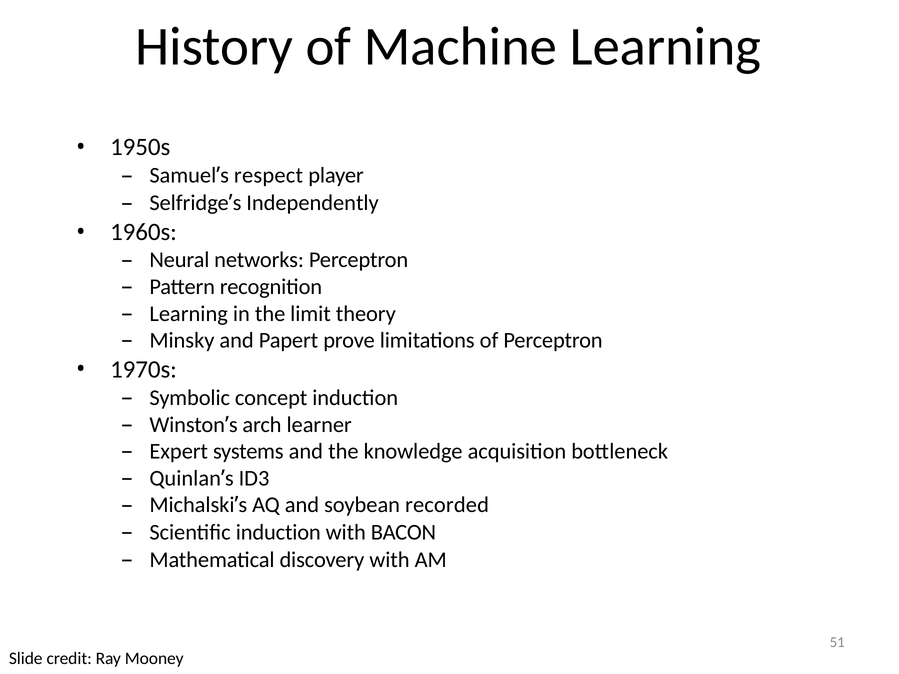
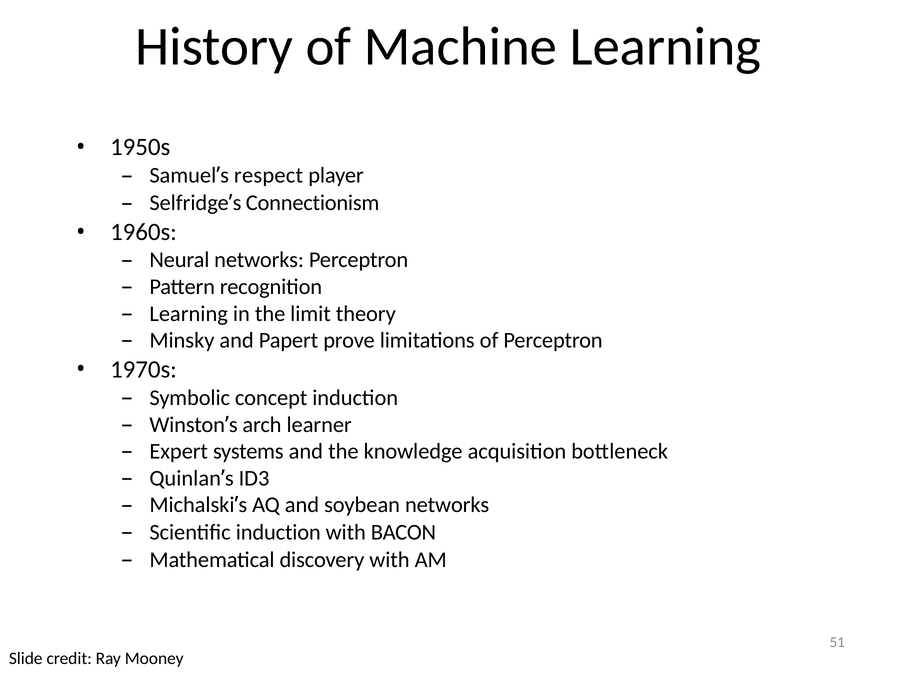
Independently: Independently -> Connectionism
soybean recorded: recorded -> networks
